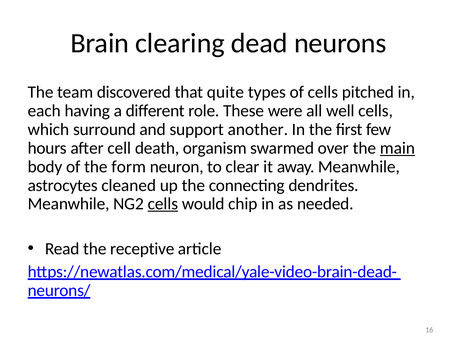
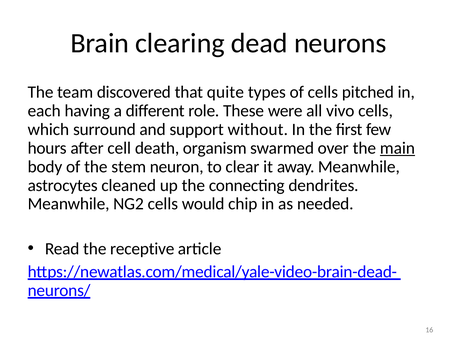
well: well -> vivo
another: another -> without
form: form -> stem
cells at (163, 204) underline: present -> none
